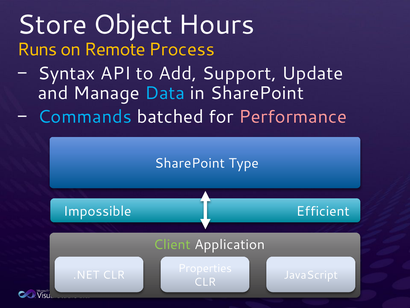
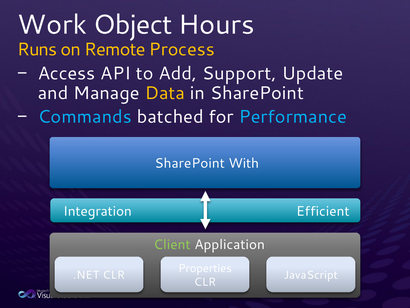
Store: Store -> Work
Syntax: Syntax -> Access
Data colour: light blue -> yellow
Performance colour: pink -> light blue
Type: Type -> With
Impossible: Impossible -> Integration
